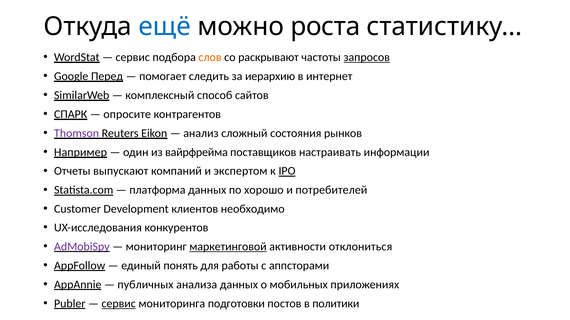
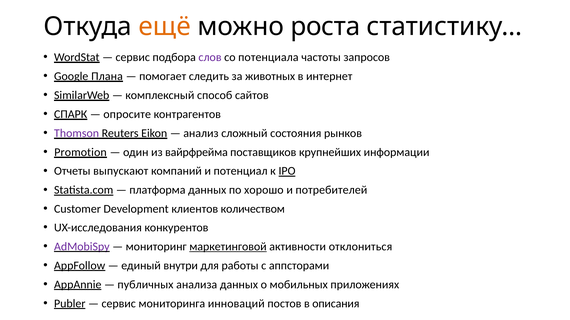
ещё colour: blue -> orange
слов colour: orange -> purple
раскрывают: раскрывают -> потенциала
запросов underline: present -> none
Перед: Перед -> Плана
иерархию: иерархию -> животных
Например: Например -> Promotion
настраивать: настраивать -> крупнейших
экспертом: экспертом -> потенциал
необходимо: необходимо -> количеством
понять: понять -> внутри
сервис at (119, 304) underline: present -> none
подготовки: подготовки -> инноваций
политики: политики -> описания
